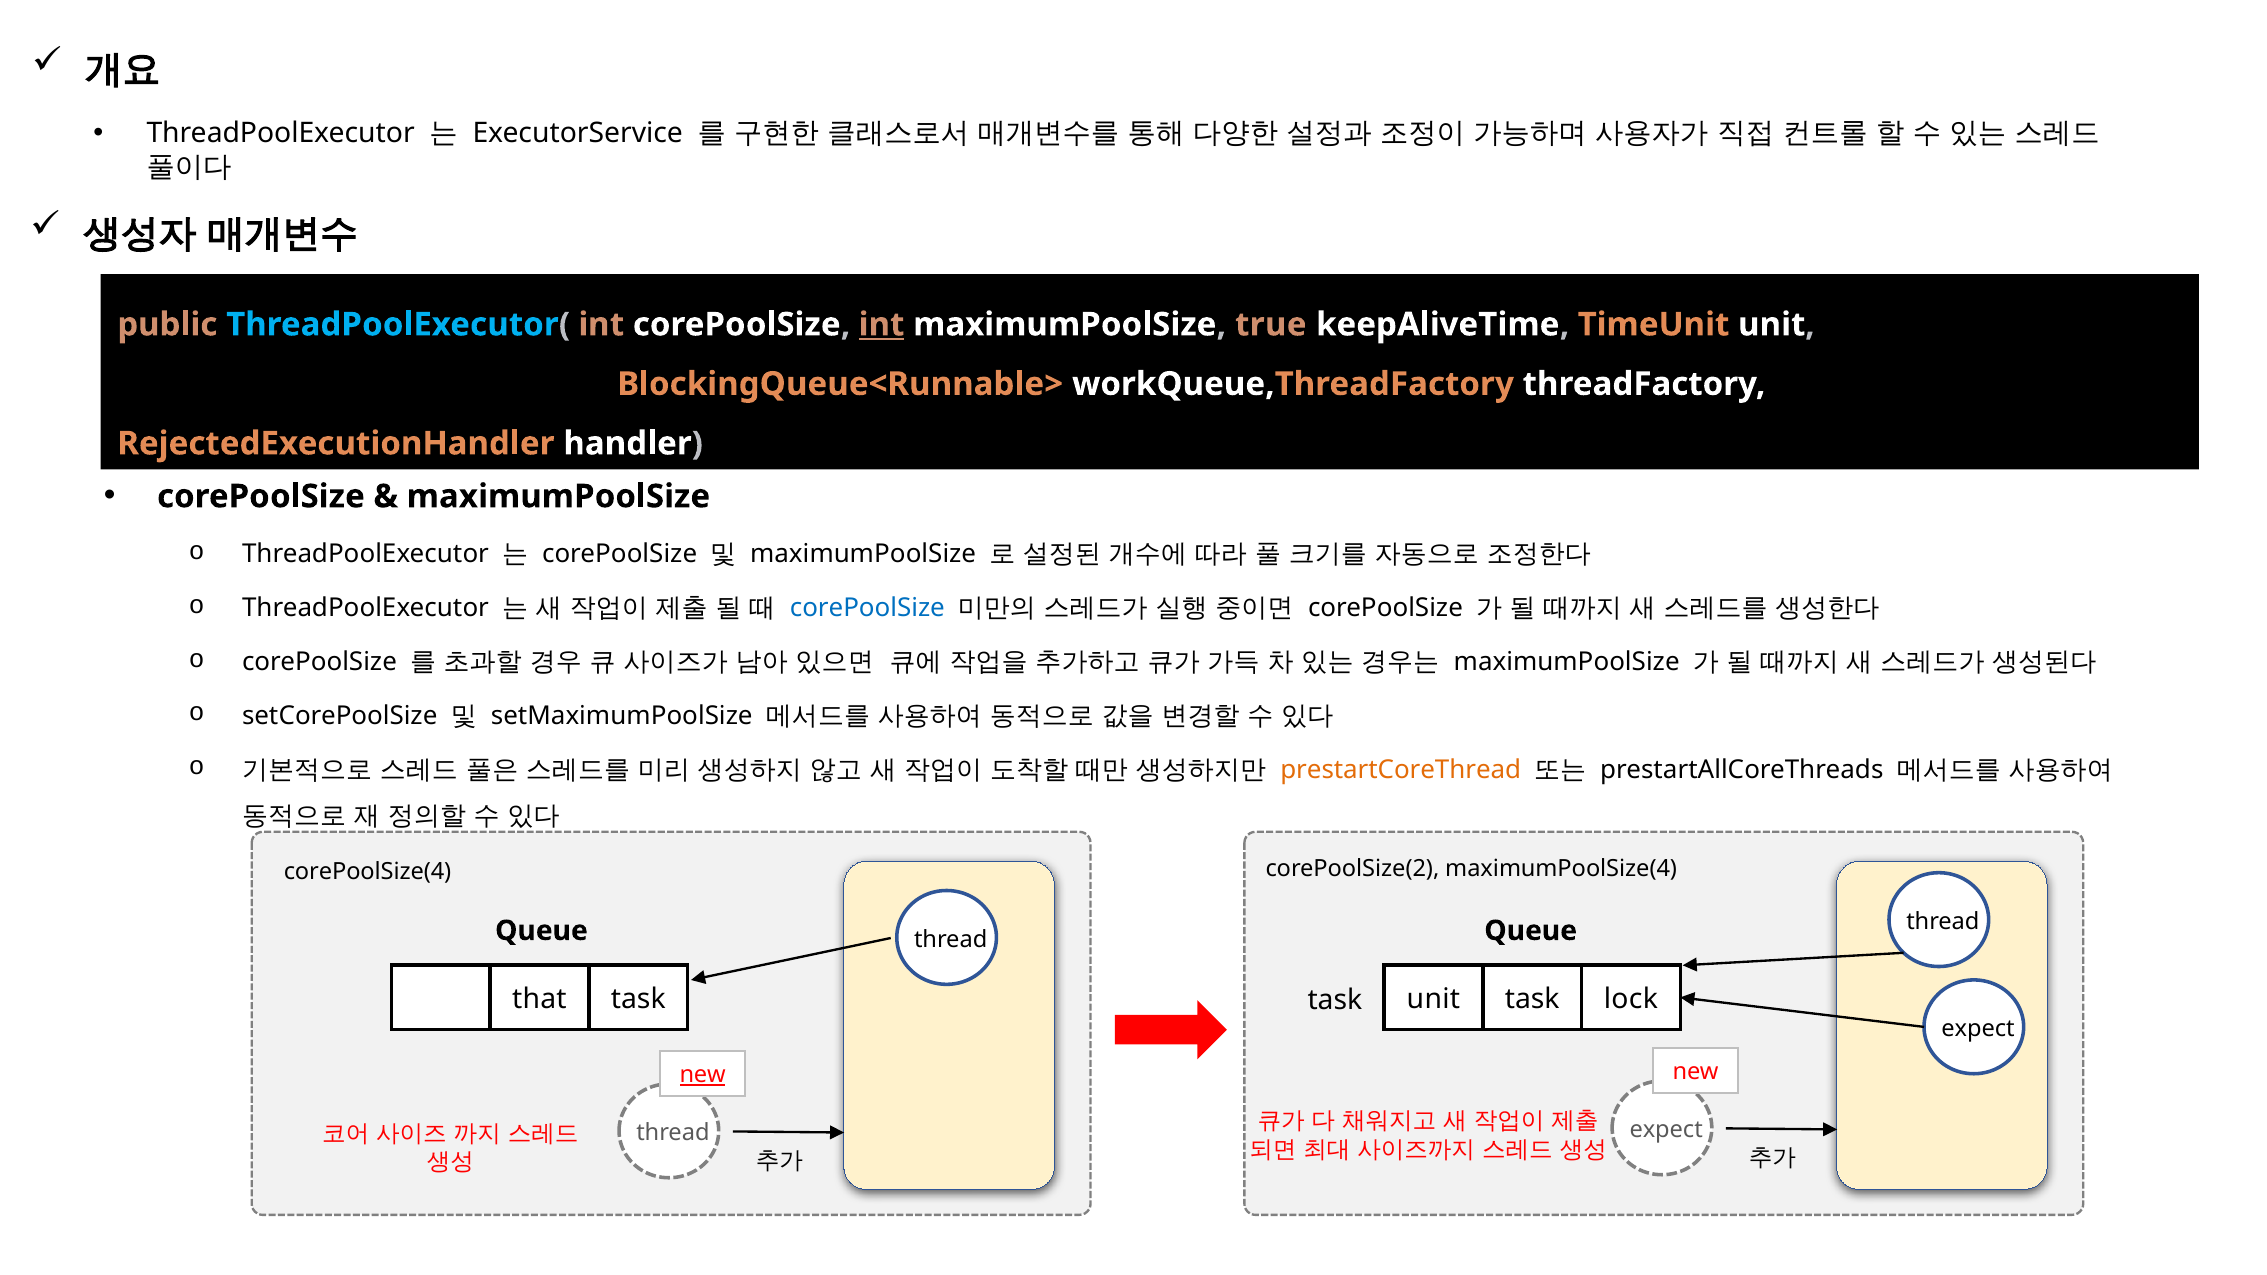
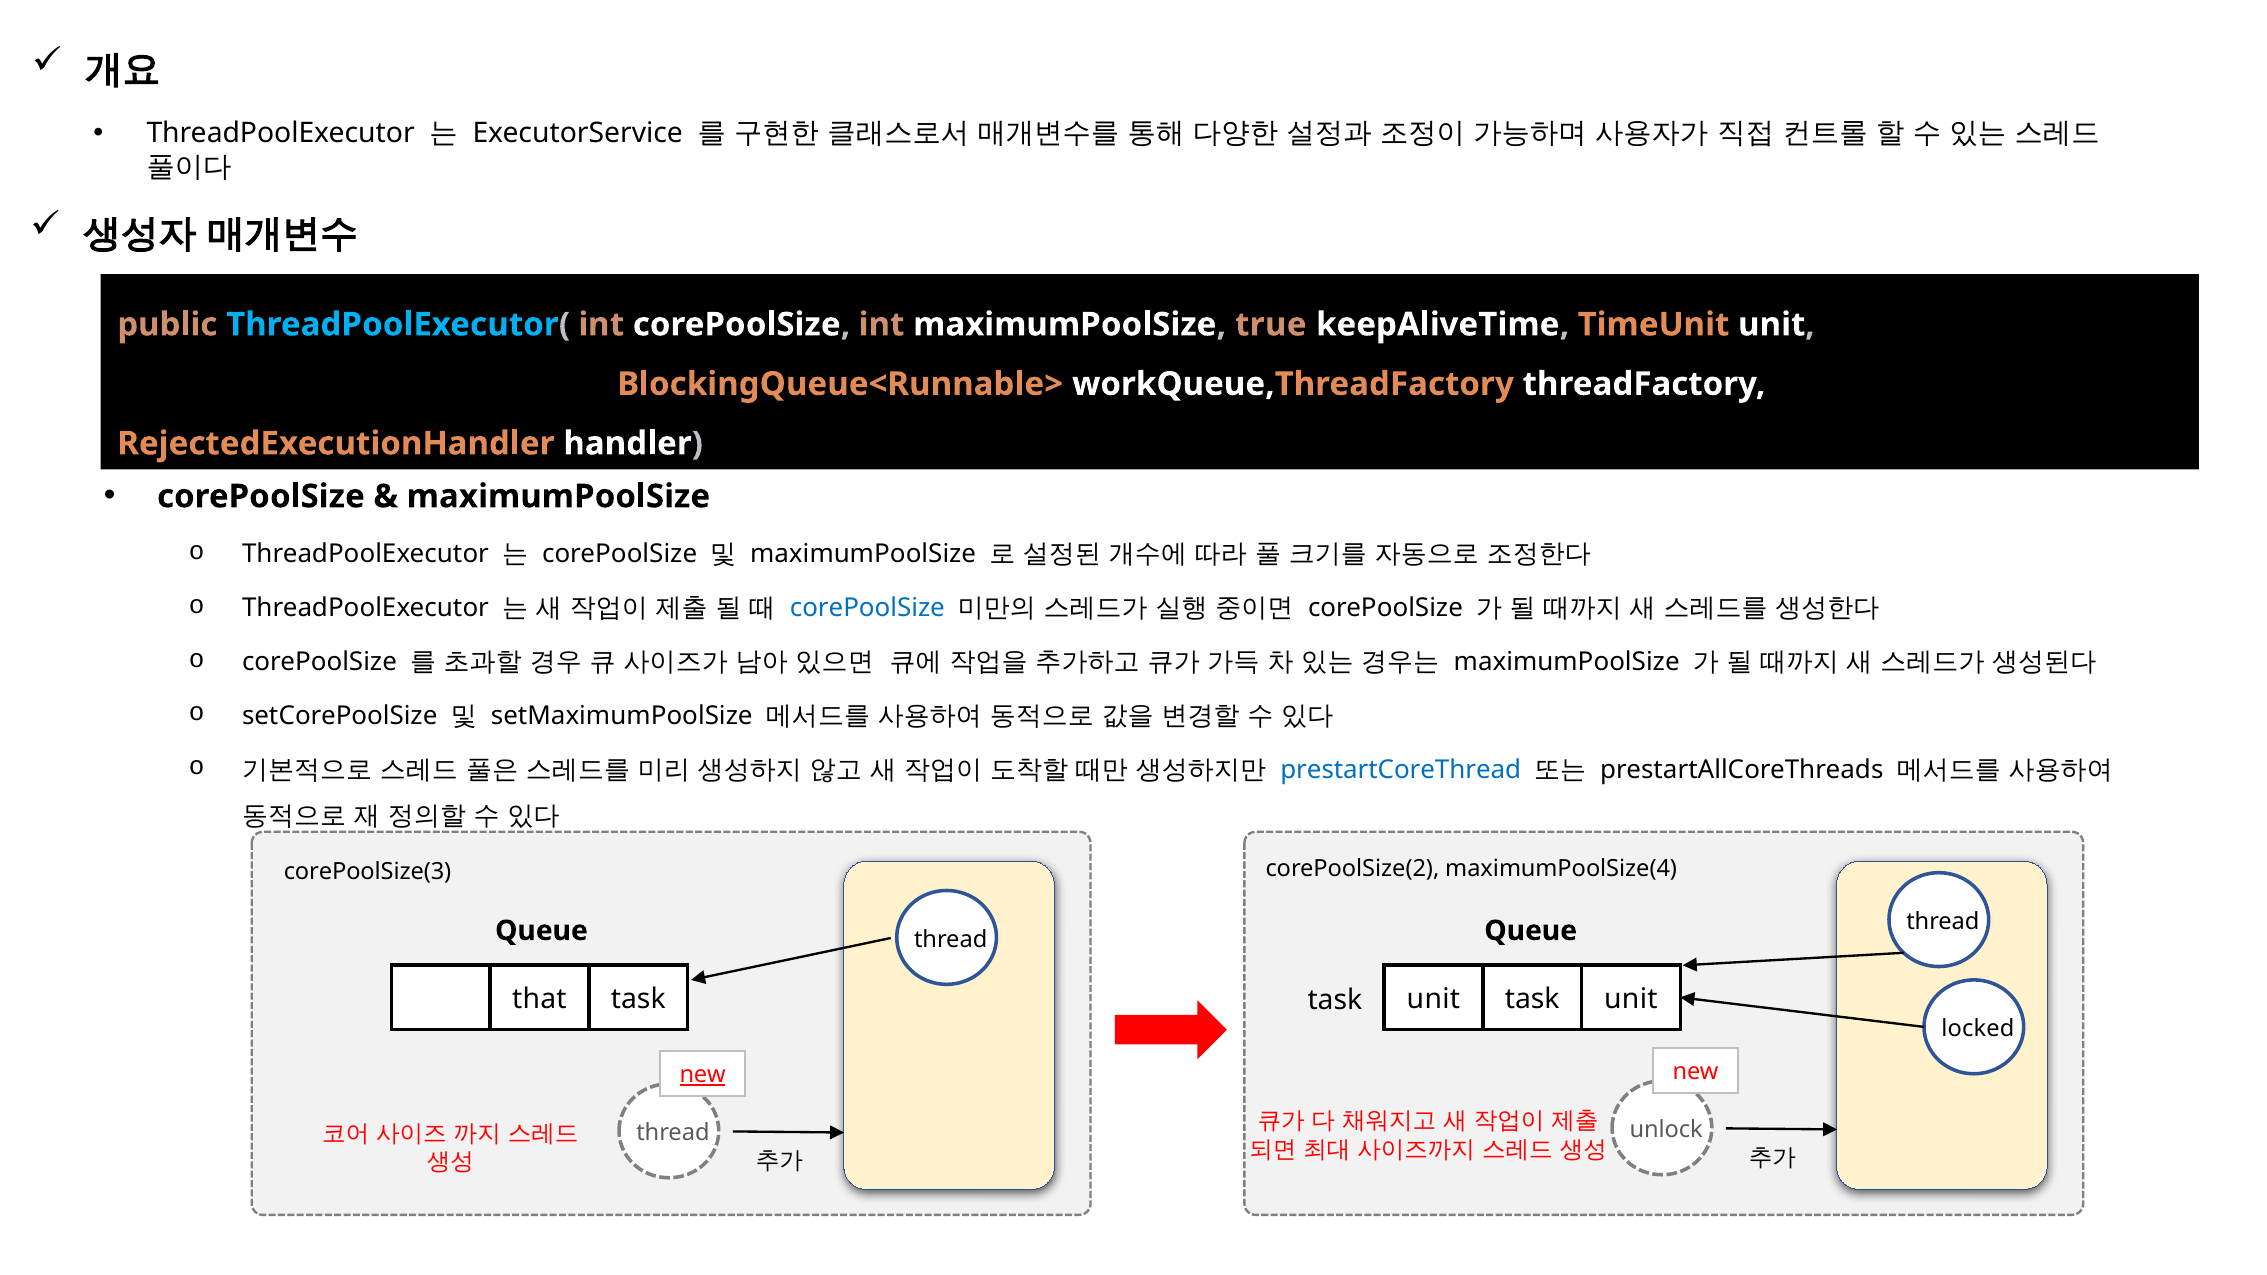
int at (882, 325) underline: present -> none
prestartCoreThread colour: orange -> blue
corePoolSize(4: corePoolSize(4 -> corePoolSize(3
task lock: lock -> unit
expect at (1978, 1029): expect -> locked
expect at (1666, 1130): expect -> unlock
